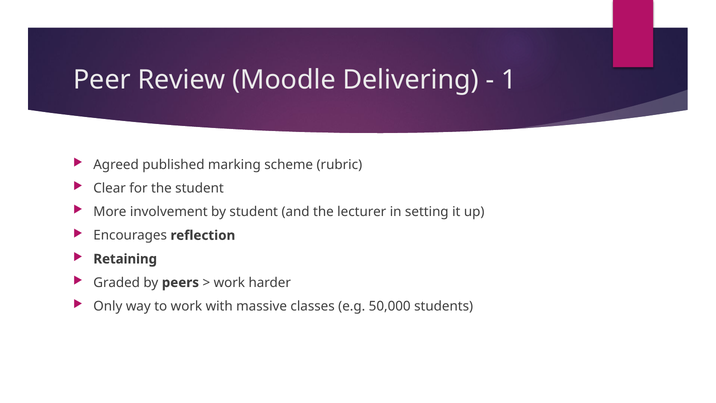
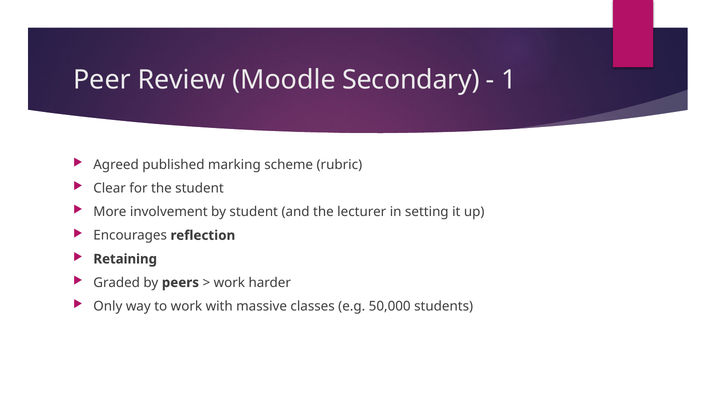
Delivering: Delivering -> Secondary
